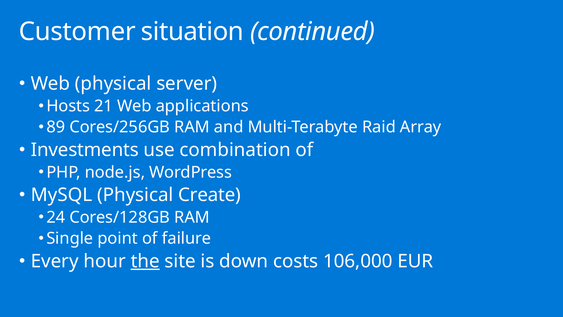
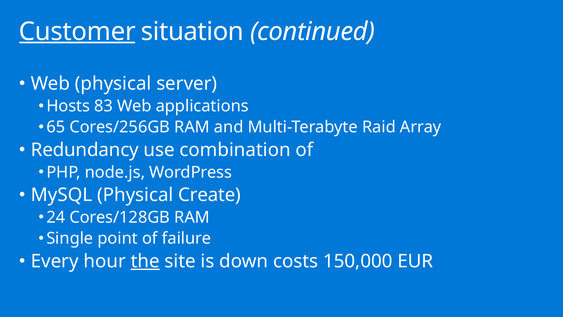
Customer underline: none -> present
21: 21 -> 83
89: 89 -> 65
Investments: Investments -> Redundancy
106,000: 106,000 -> 150,000
